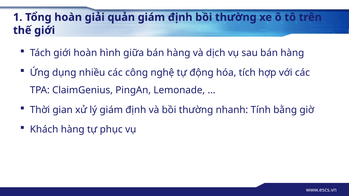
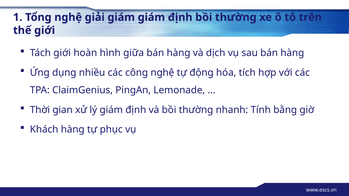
Tổng hoàn: hoàn -> nghệ
giải quản: quản -> giám
